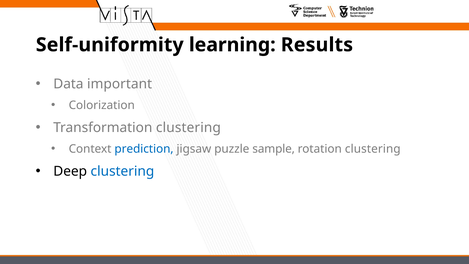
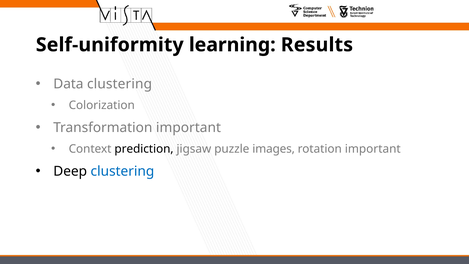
Data important: important -> clustering
Transformation clustering: clustering -> important
prediction colour: blue -> black
sample: sample -> images
rotation clustering: clustering -> important
